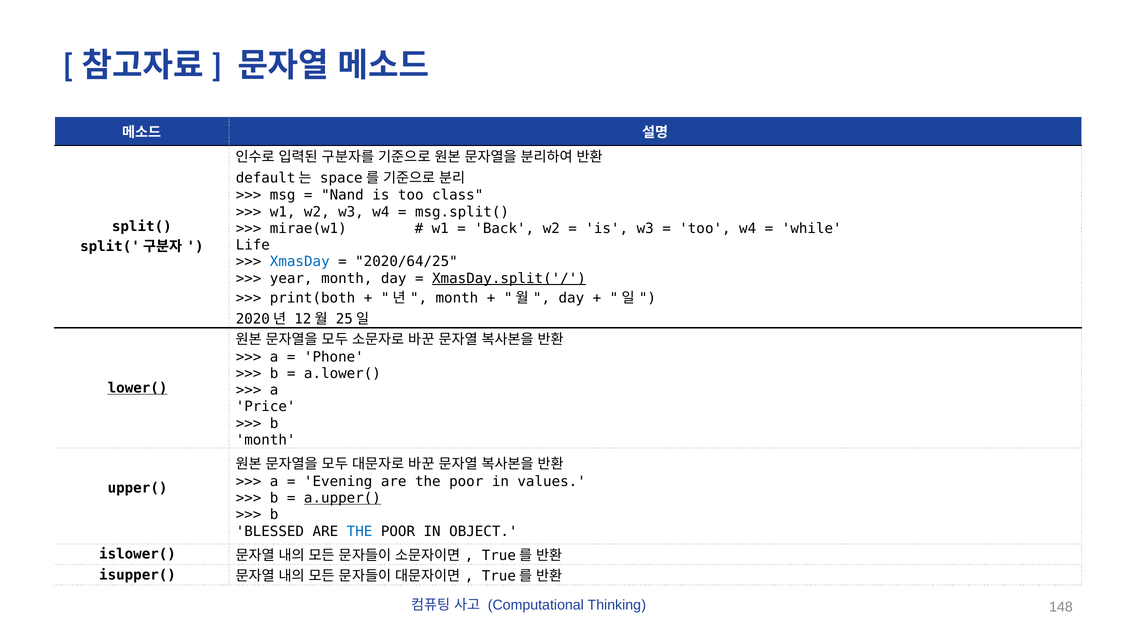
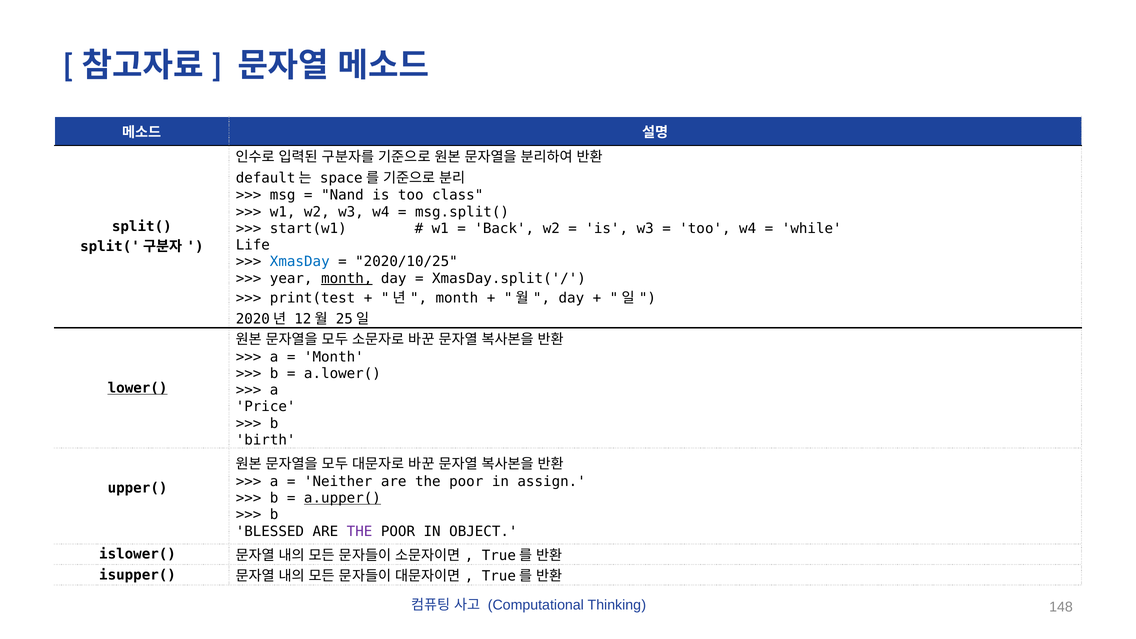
mirae(w1: mirae(w1 -> start(w1
2020/64/25: 2020/64/25 -> 2020/10/25
month at (347, 278) underline: none -> present
XmasDay.split('/ underline: present -> none
print(both: print(both -> print(test
Phone at (334, 357): Phone -> Month
month at (266, 440): month -> birth
Evening: Evening -> Neither
values: values -> assign
THE at (360, 531) colour: blue -> purple
